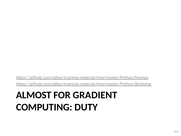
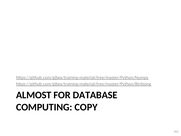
GRADIENT: GRADIENT -> DATABASE
DUTY: DUTY -> COPY
